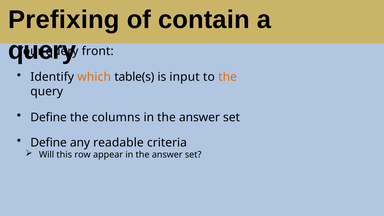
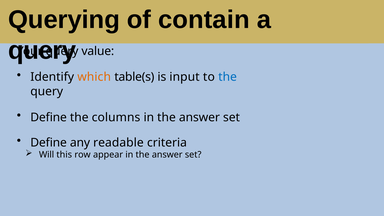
Prefixing: Prefixing -> Querying
front: front -> value
the at (228, 77) colour: orange -> blue
